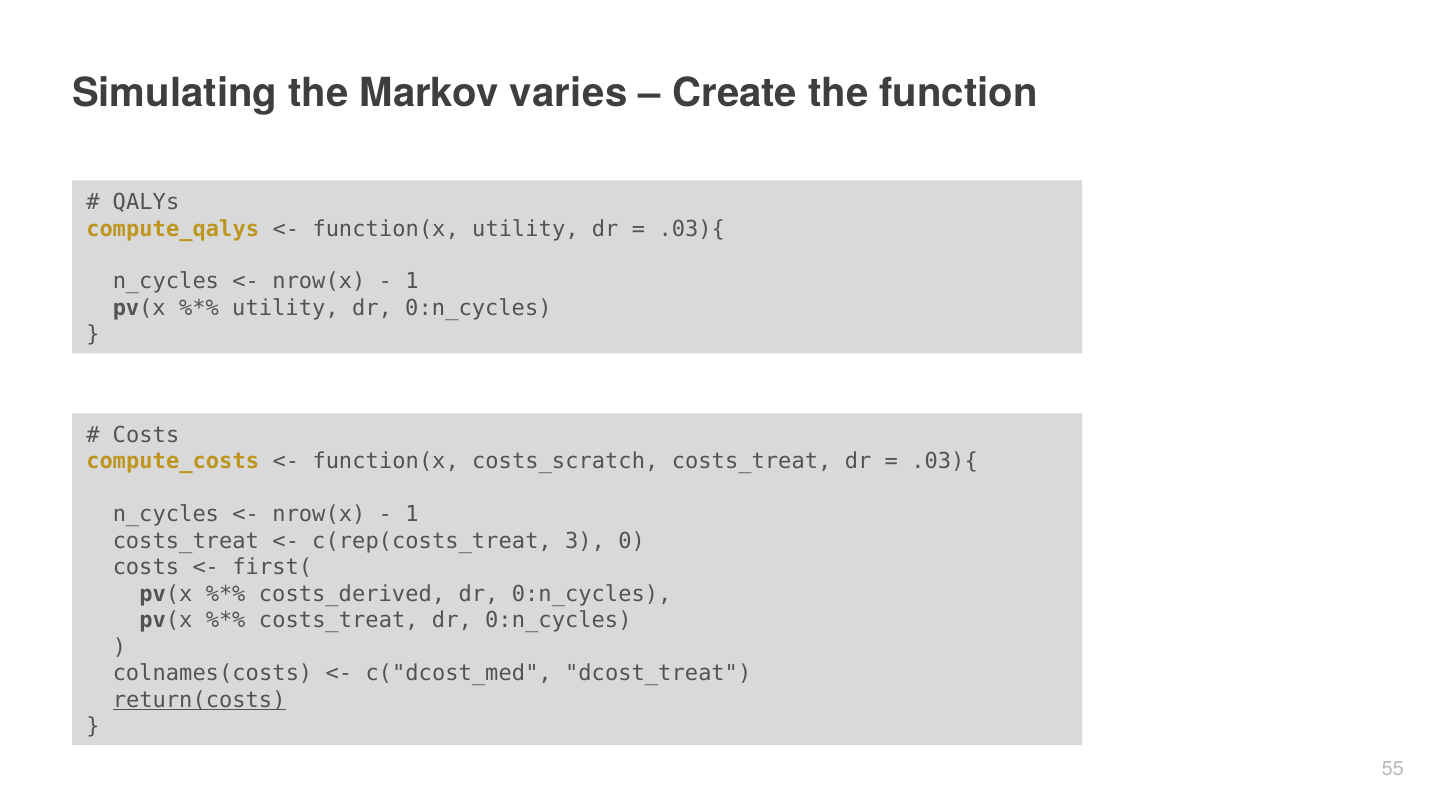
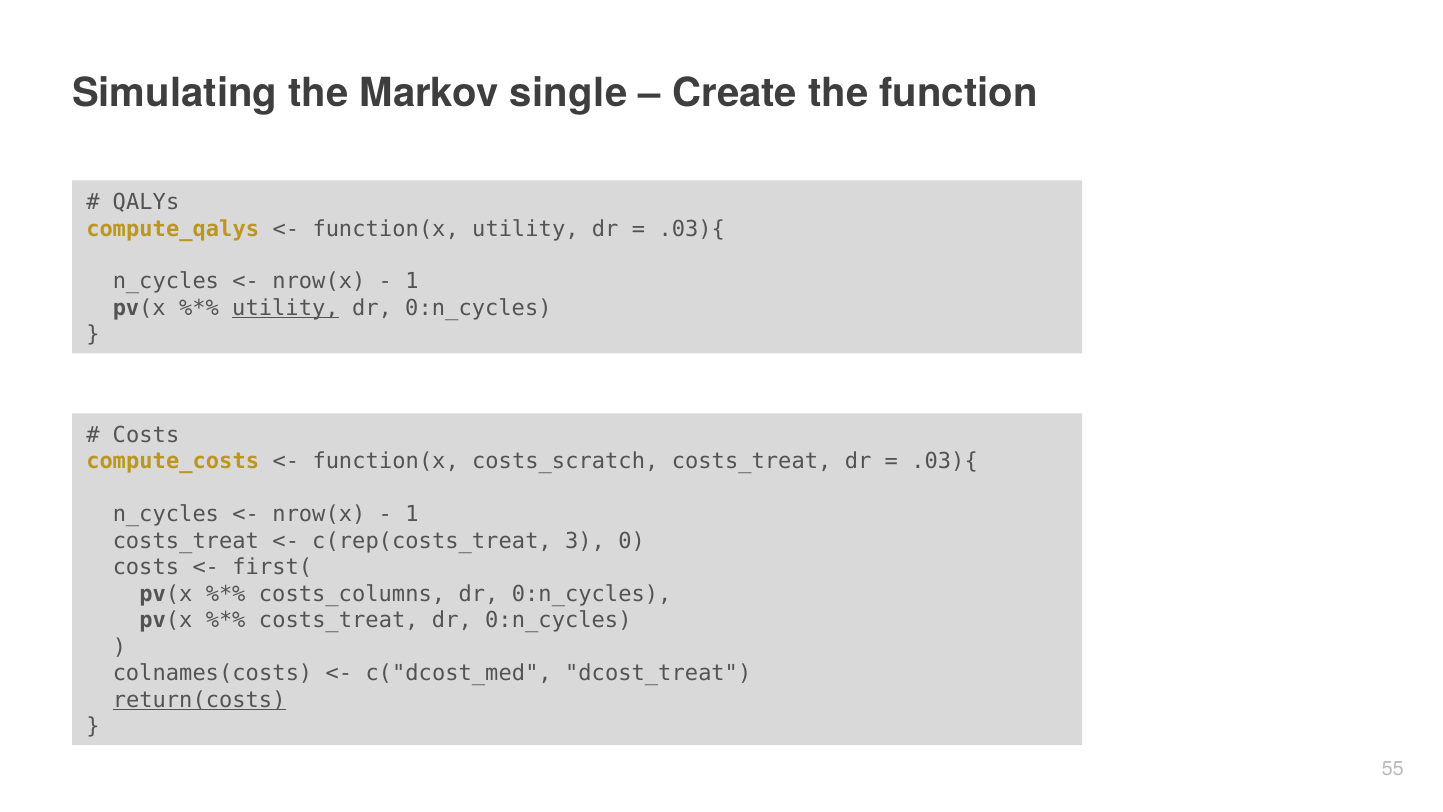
varies: varies -> single
utility at (285, 308) underline: none -> present
costs_derived: costs_derived -> costs_columns
